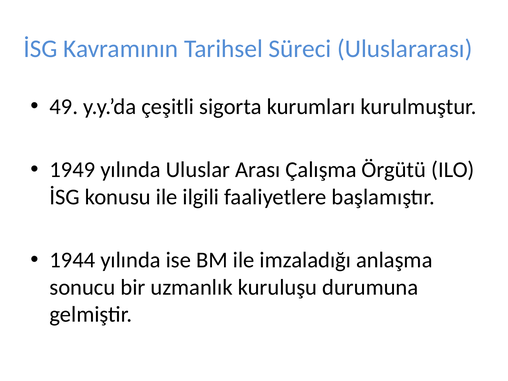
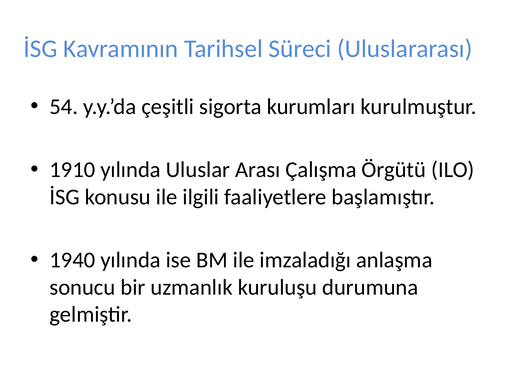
49: 49 -> 54
1949: 1949 -> 1910
1944: 1944 -> 1940
